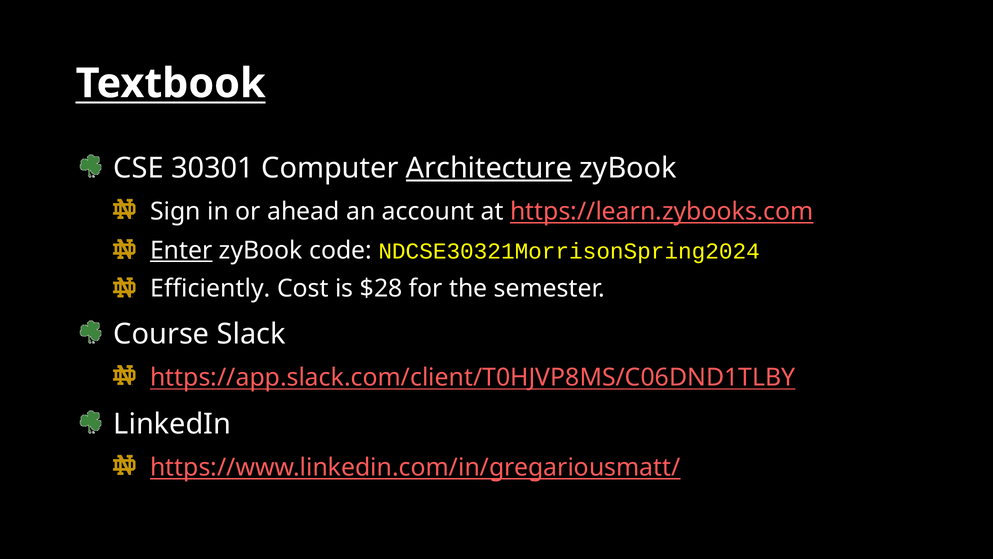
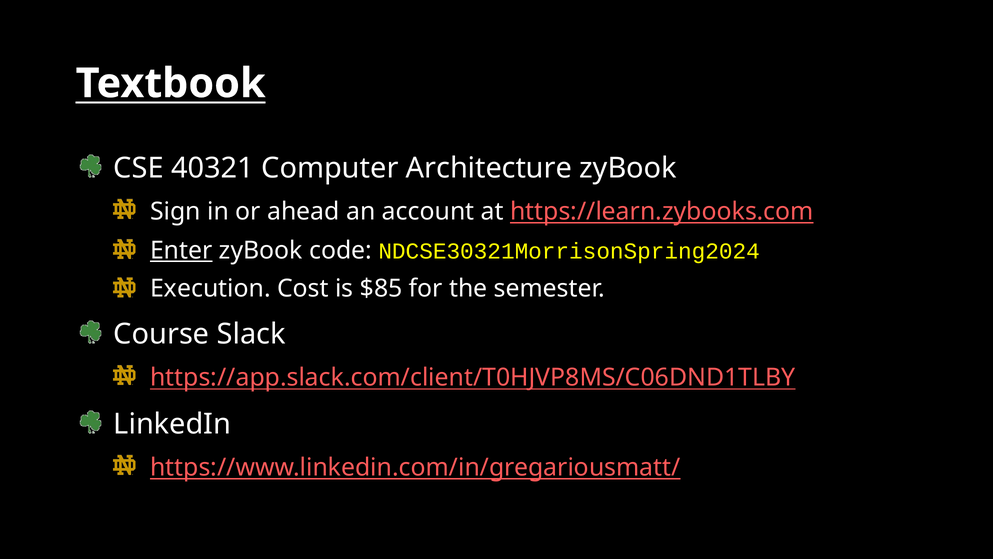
30301: 30301 -> 40321
Architecture underline: present -> none
Efficiently: Efficiently -> Execution
$28: $28 -> $85
